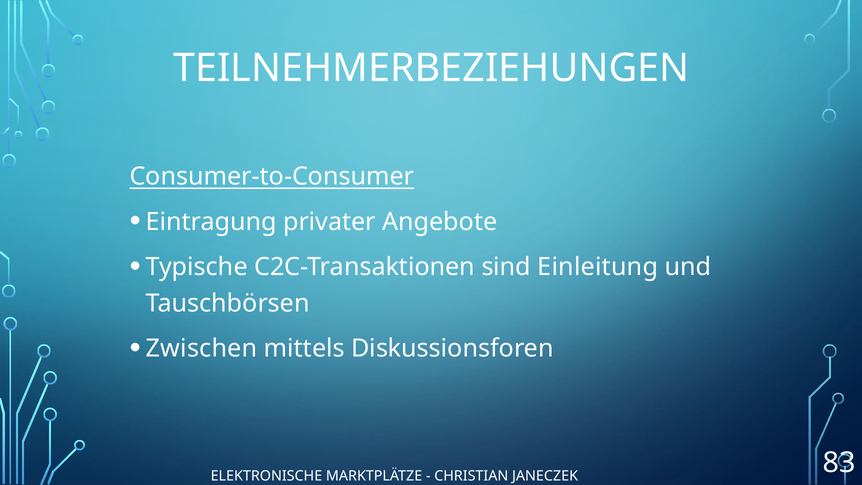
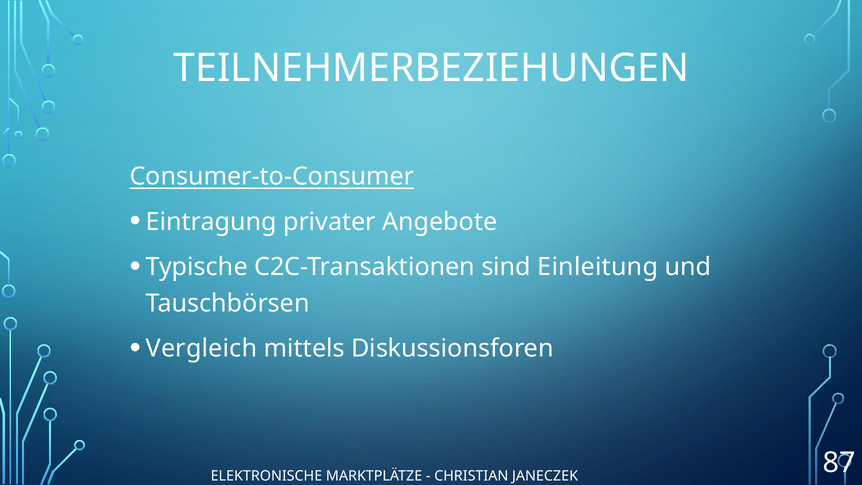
Zwischen: Zwischen -> Vergleich
83: 83 -> 87
